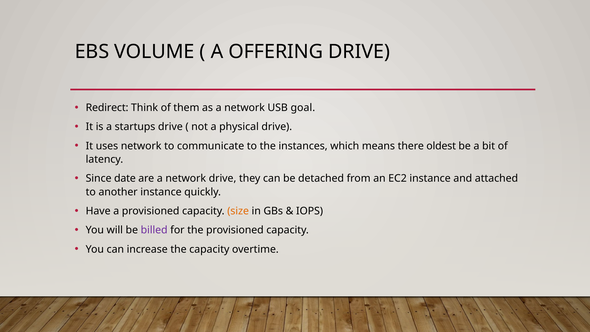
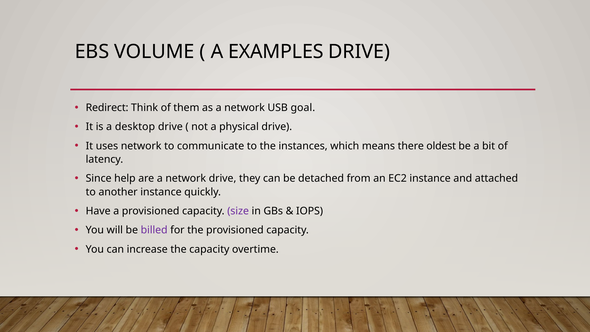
OFFERING: OFFERING -> EXAMPLES
startups: startups -> desktop
date: date -> help
size colour: orange -> purple
